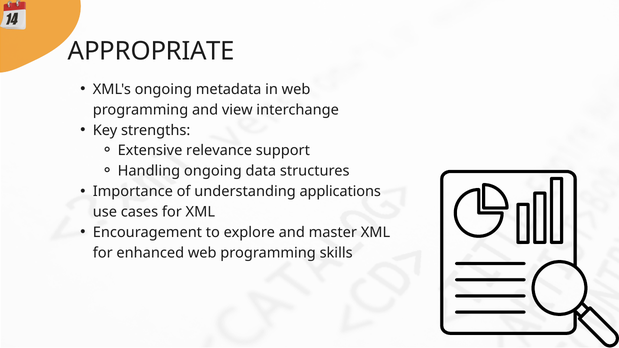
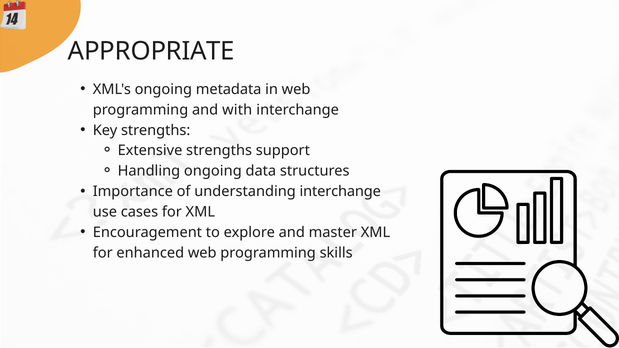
view: view -> with
Extensive relevance: relevance -> strengths
understanding applications: applications -> interchange
